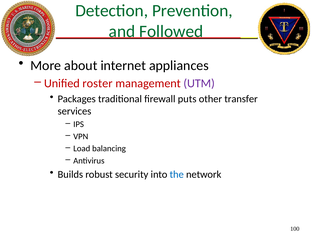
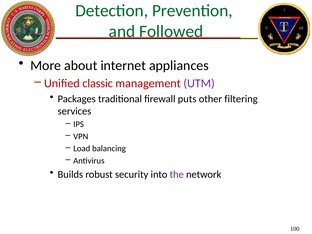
roster: roster -> classic
transfer: transfer -> filtering
the colour: blue -> purple
